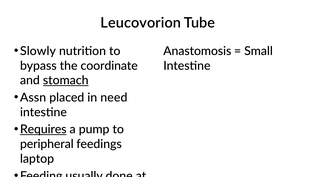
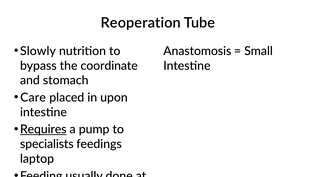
Leucovorion: Leucovorion -> Reoperation
stomach underline: present -> none
Assn: Assn -> Care
need: need -> upon
peripheral: peripheral -> specialists
